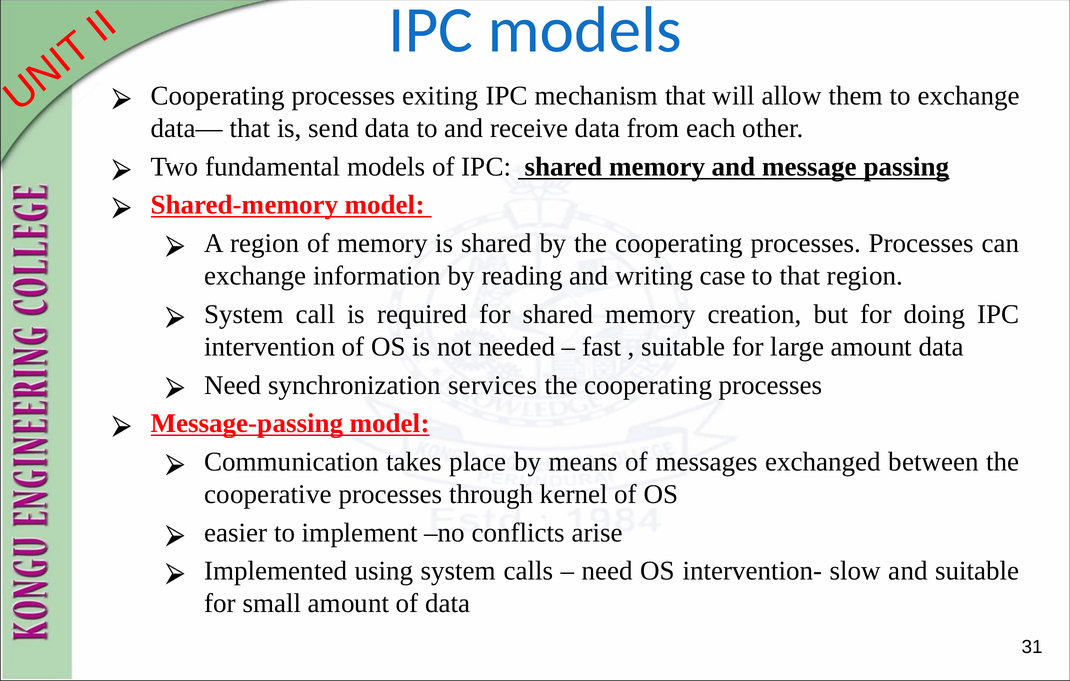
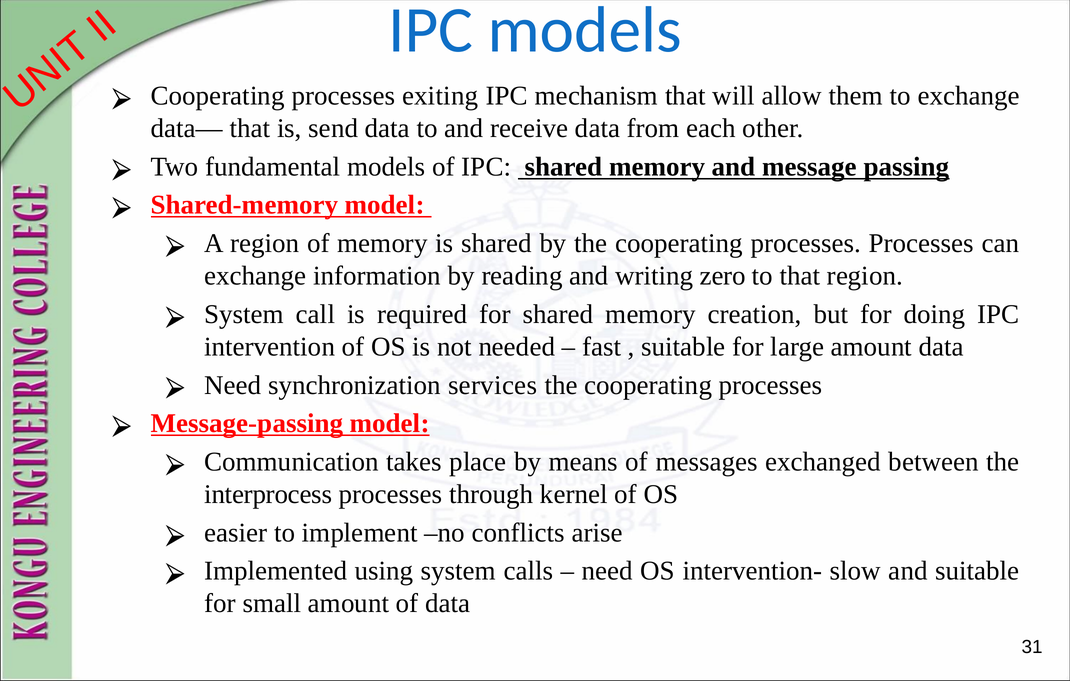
case: case -> zero
cooperative: cooperative -> interprocess
